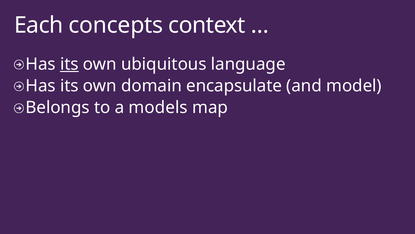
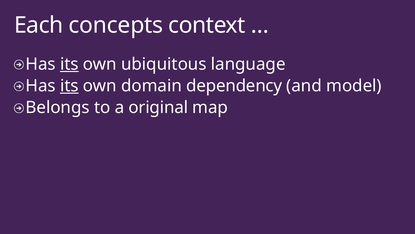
its at (69, 86) underline: none -> present
encapsulate: encapsulate -> dependency
models: models -> original
